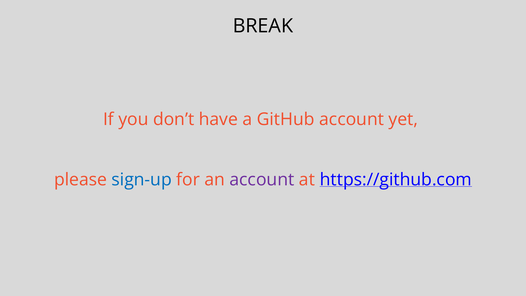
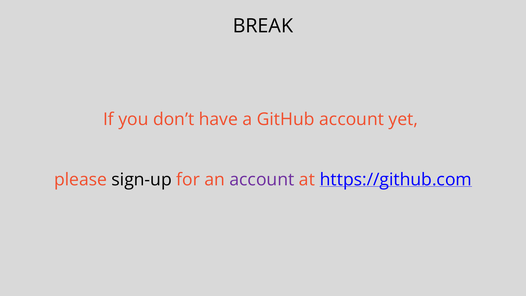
sign-up colour: blue -> black
